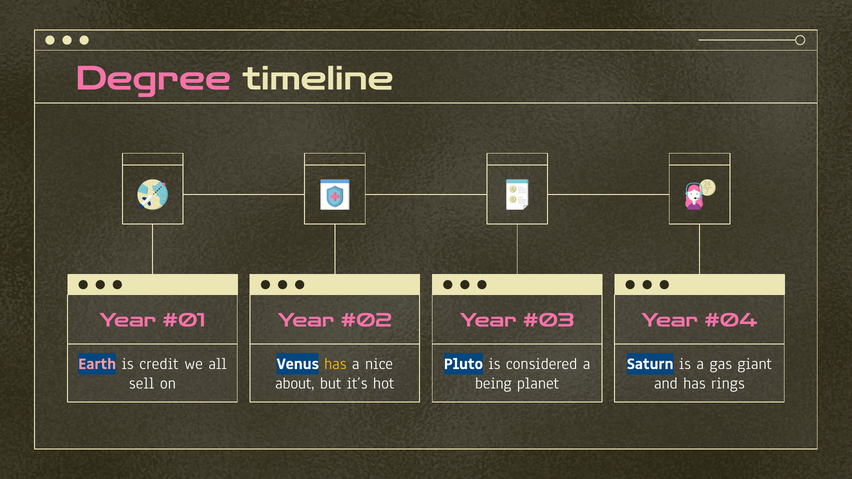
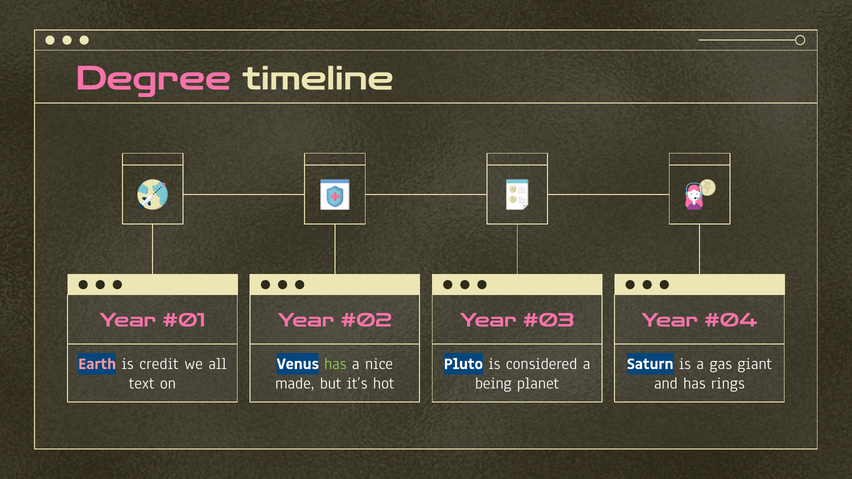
has at (335, 364) colour: yellow -> light green
sell: sell -> text
about: about -> made
